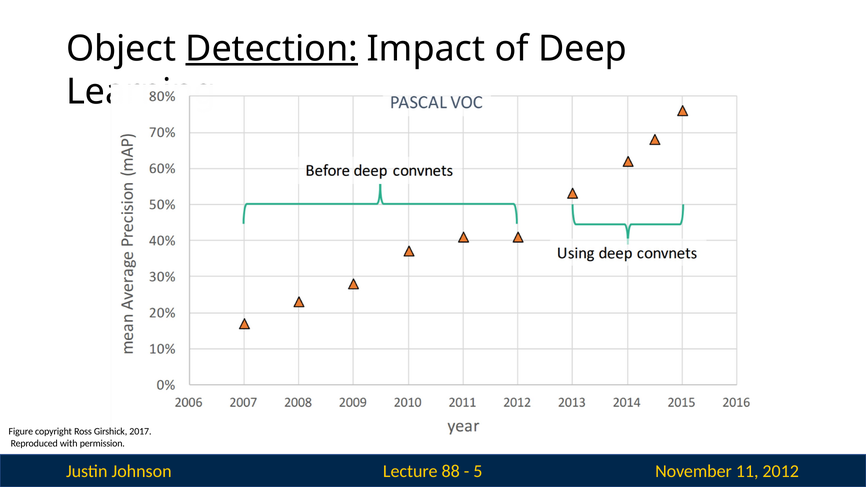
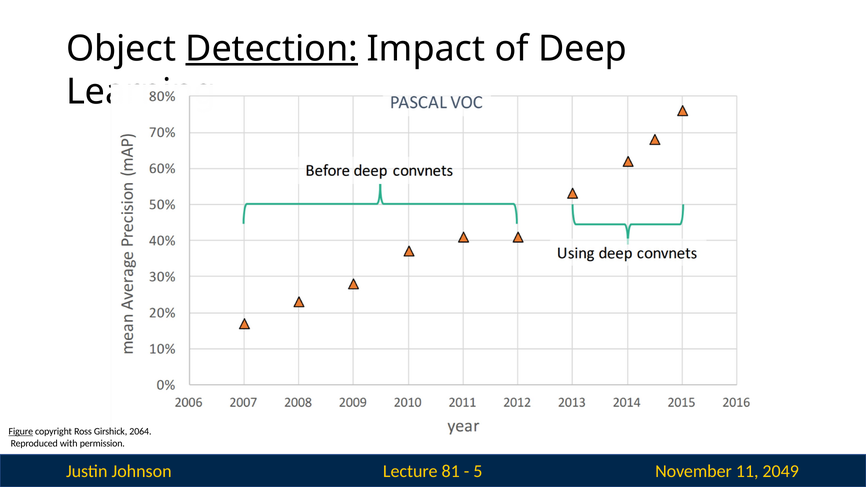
Figure underline: none -> present
2017: 2017 -> 2064
88: 88 -> 81
2012: 2012 -> 2049
